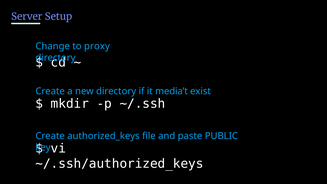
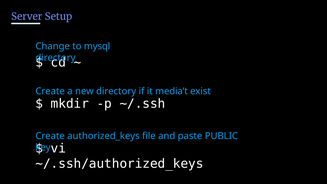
proxy: proxy -> mysql
